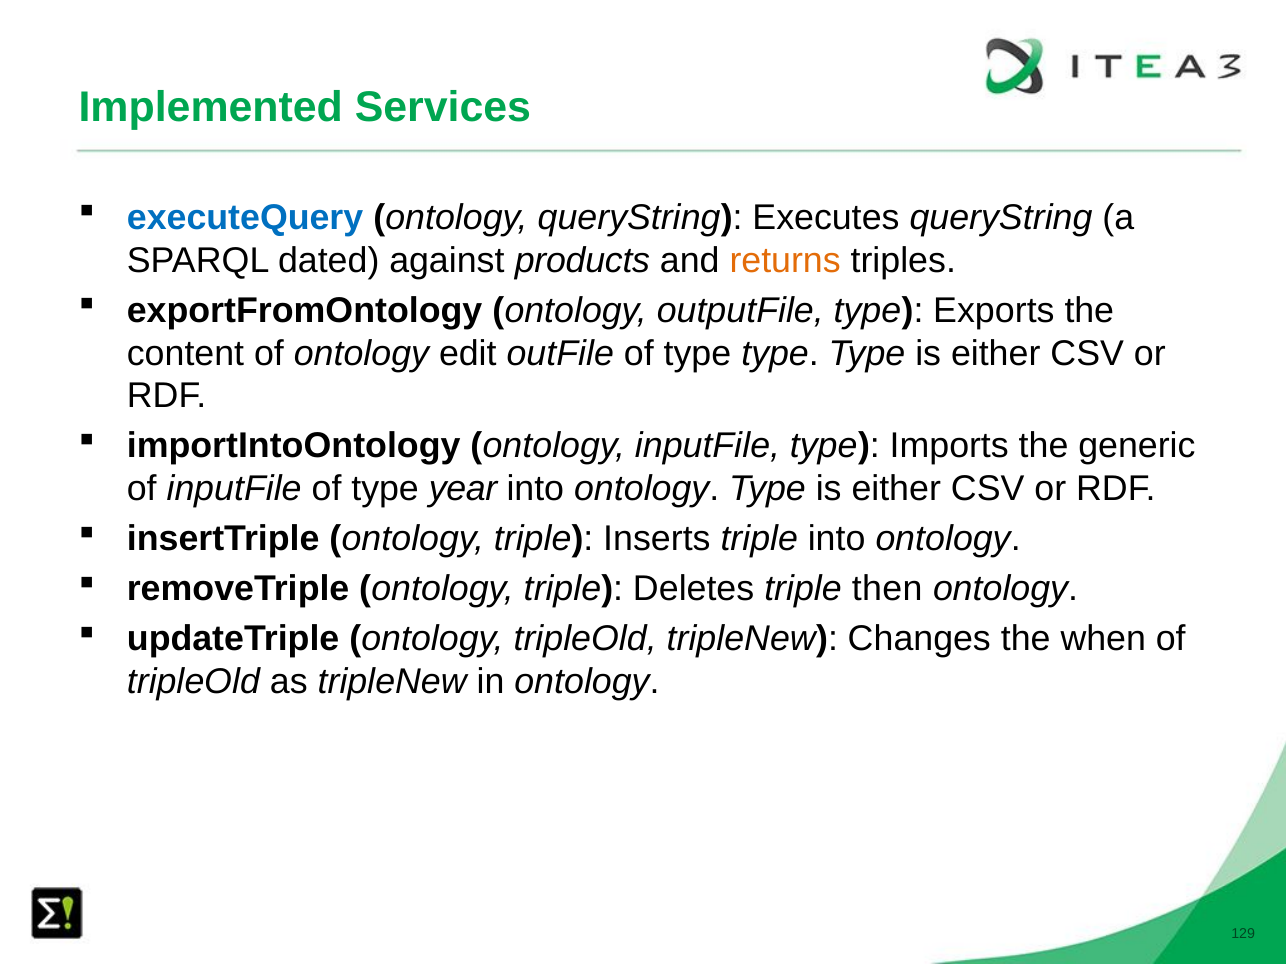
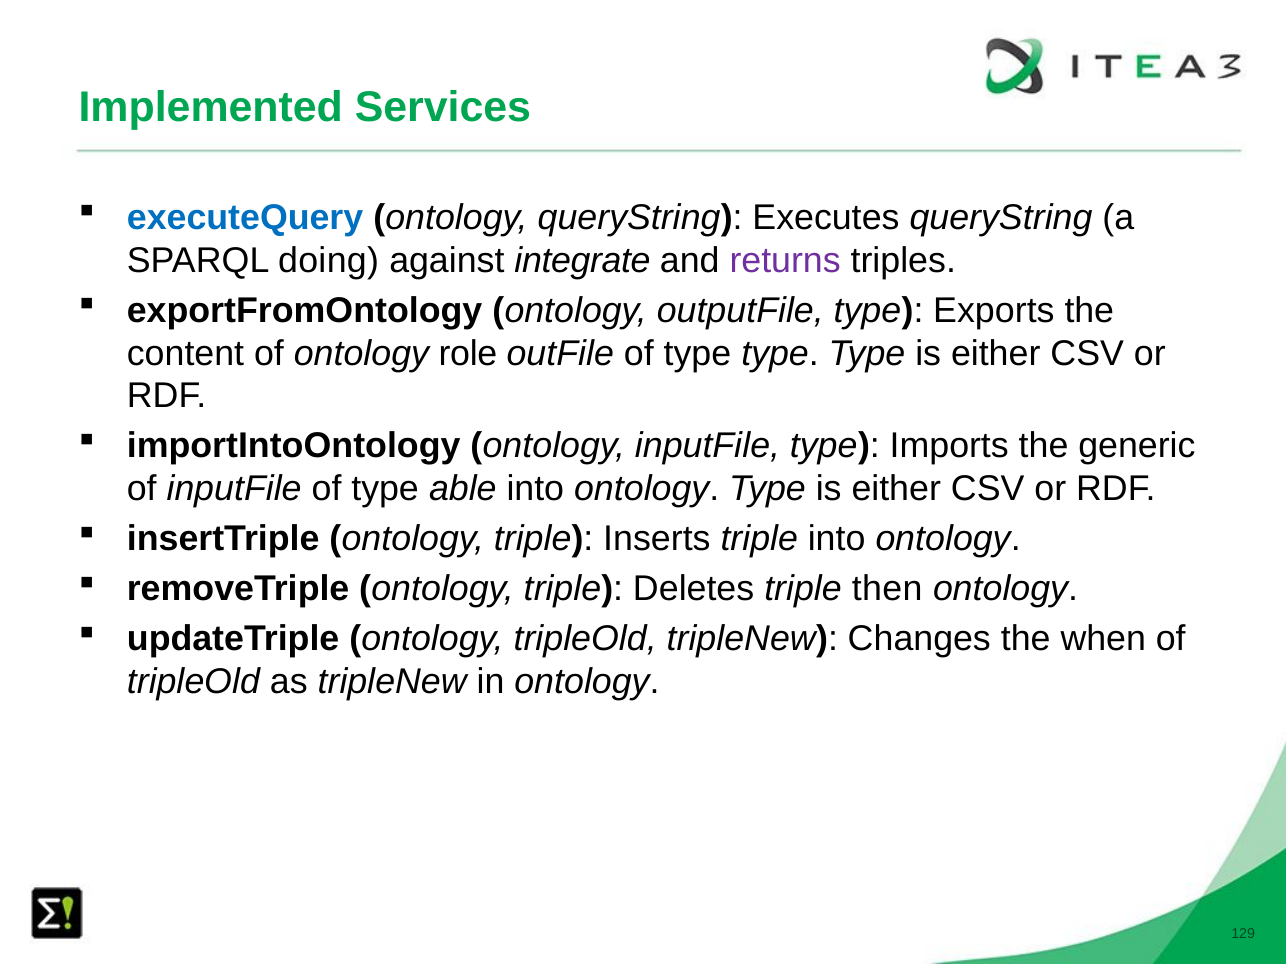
dated: dated -> doing
products: products -> integrate
returns colour: orange -> purple
edit: edit -> role
year: year -> able
